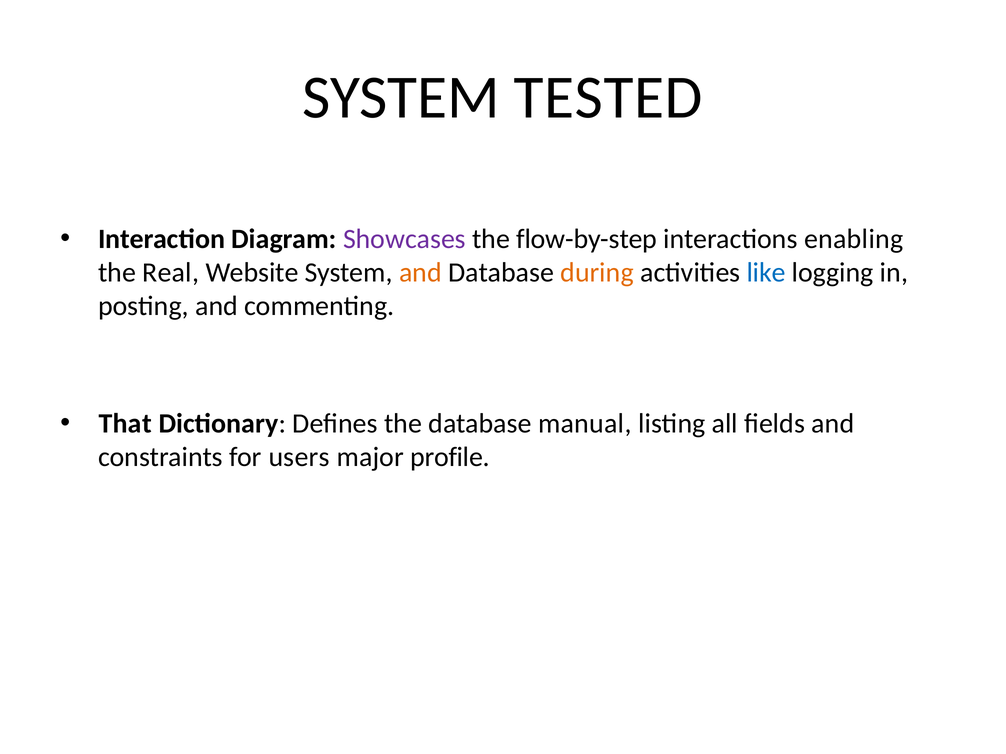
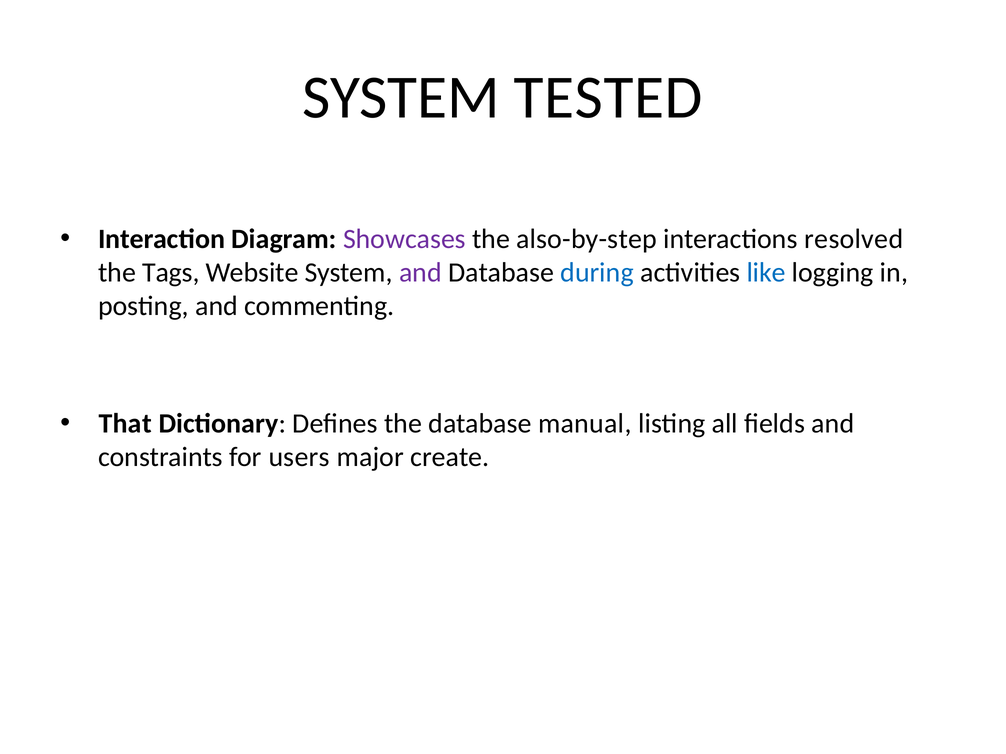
flow-by-step: flow-by-step -> also-by-step
enabling: enabling -> resolved
Real: Real -> Tags
and at (420, 273) colour: orange -> purple
during colour: orange -> blue
profile: profile -> create
